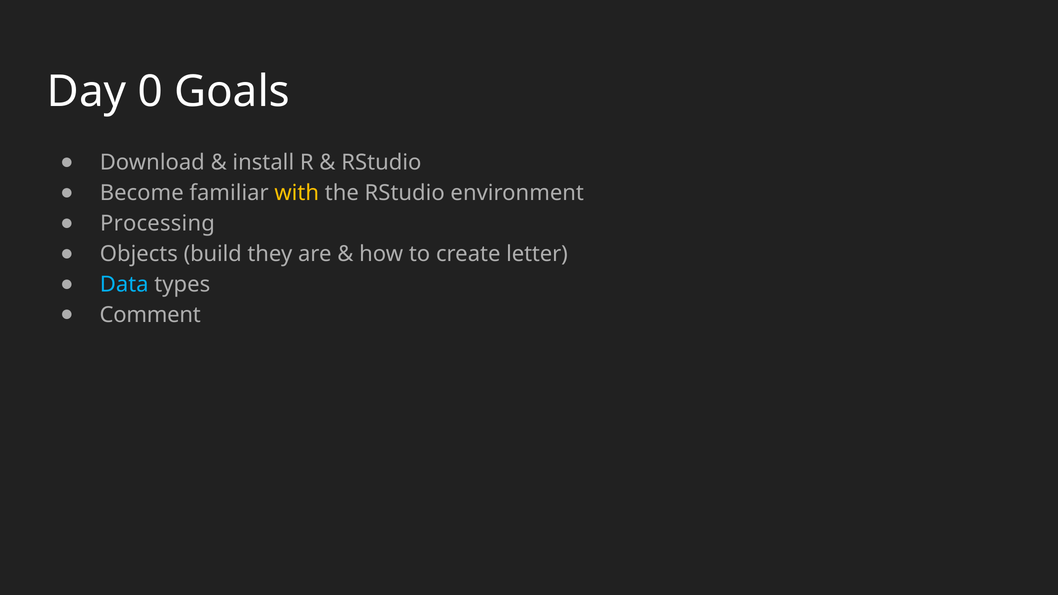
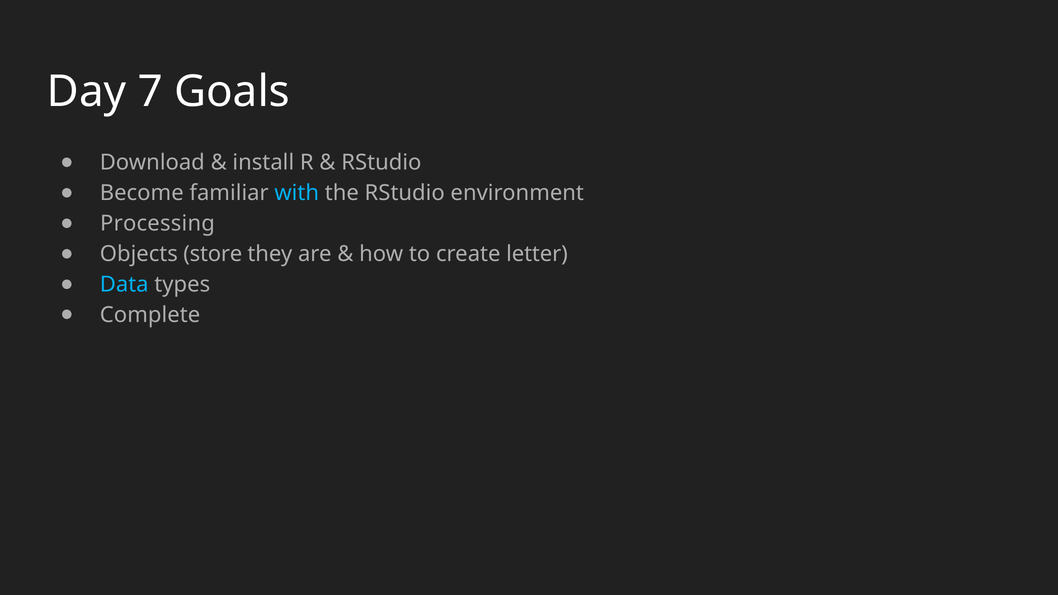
0: 0 -> 7
with colour: yellow -> light blue
build: build -> store
Comment: Comment -> Complete
